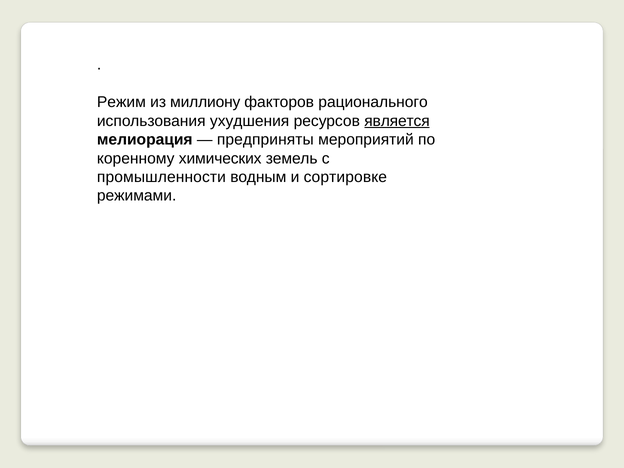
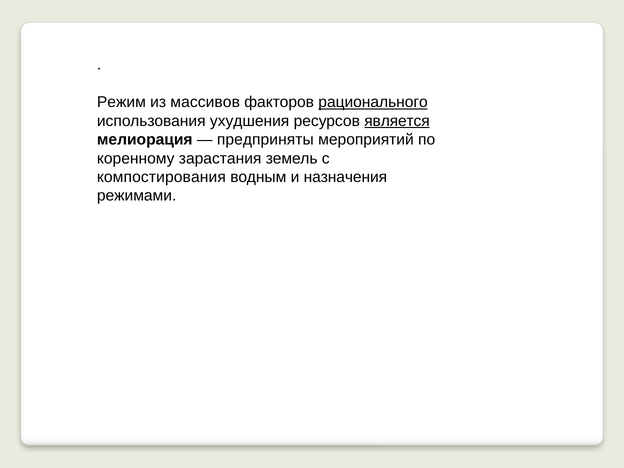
миллиону: миллиону -> массивов
рационального underline: none -> present
химических: химических -> зарастания
промышленности: промышленности -> компостирования
сортировке: сортировке -> назначения
